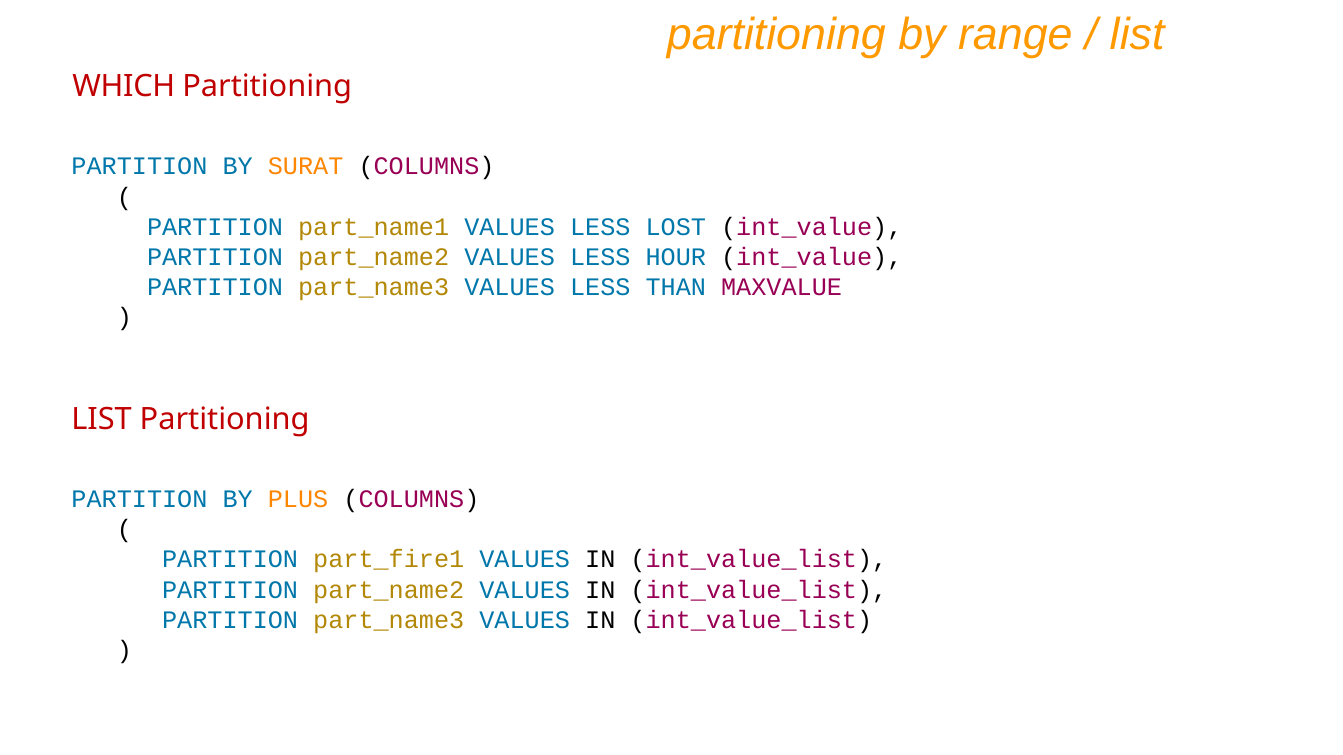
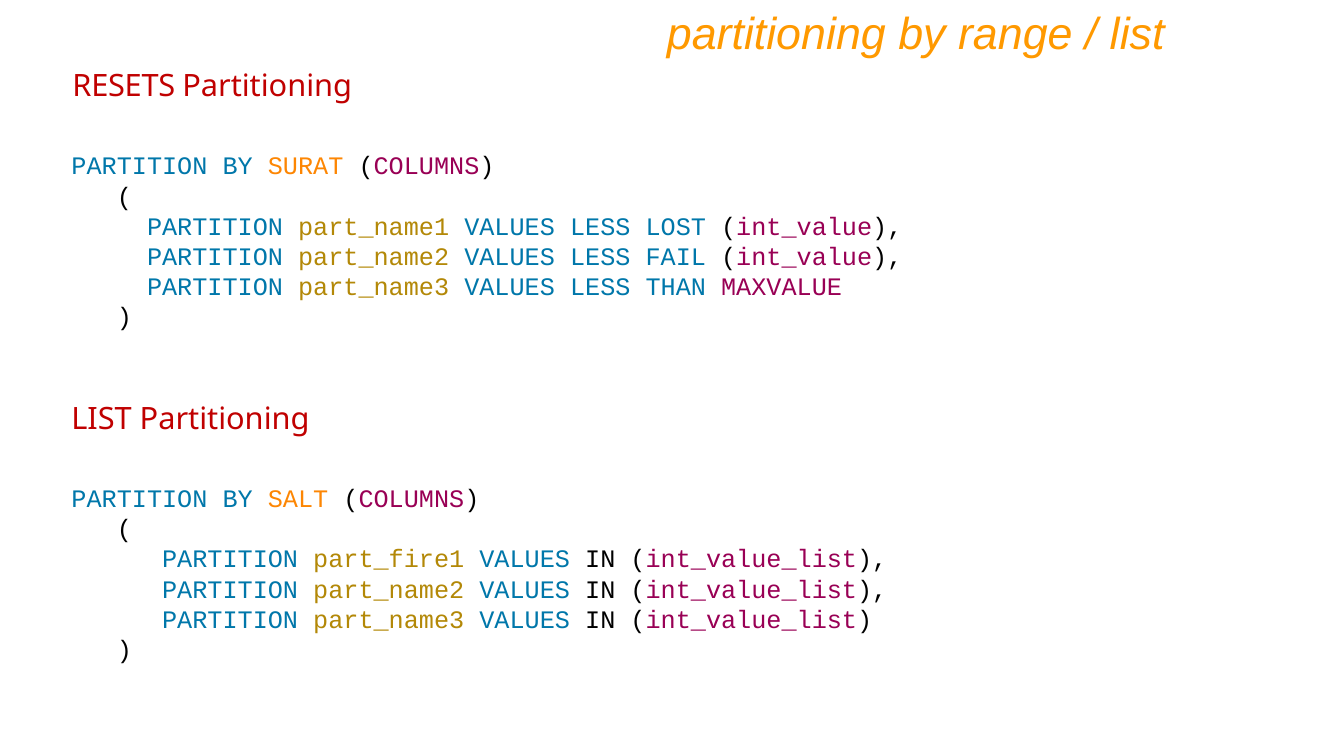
WHICH: WHICH -> RESETS
HOUR: HOUR -> FAIL
PLUS: PLUS -> SALT
